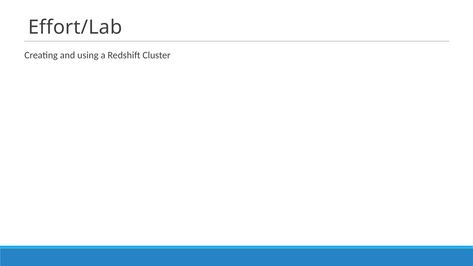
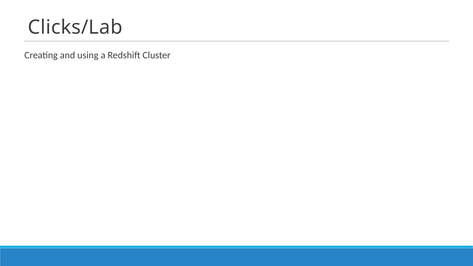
Effort/Lab: Effort/Lab -> Clicks/Lab
